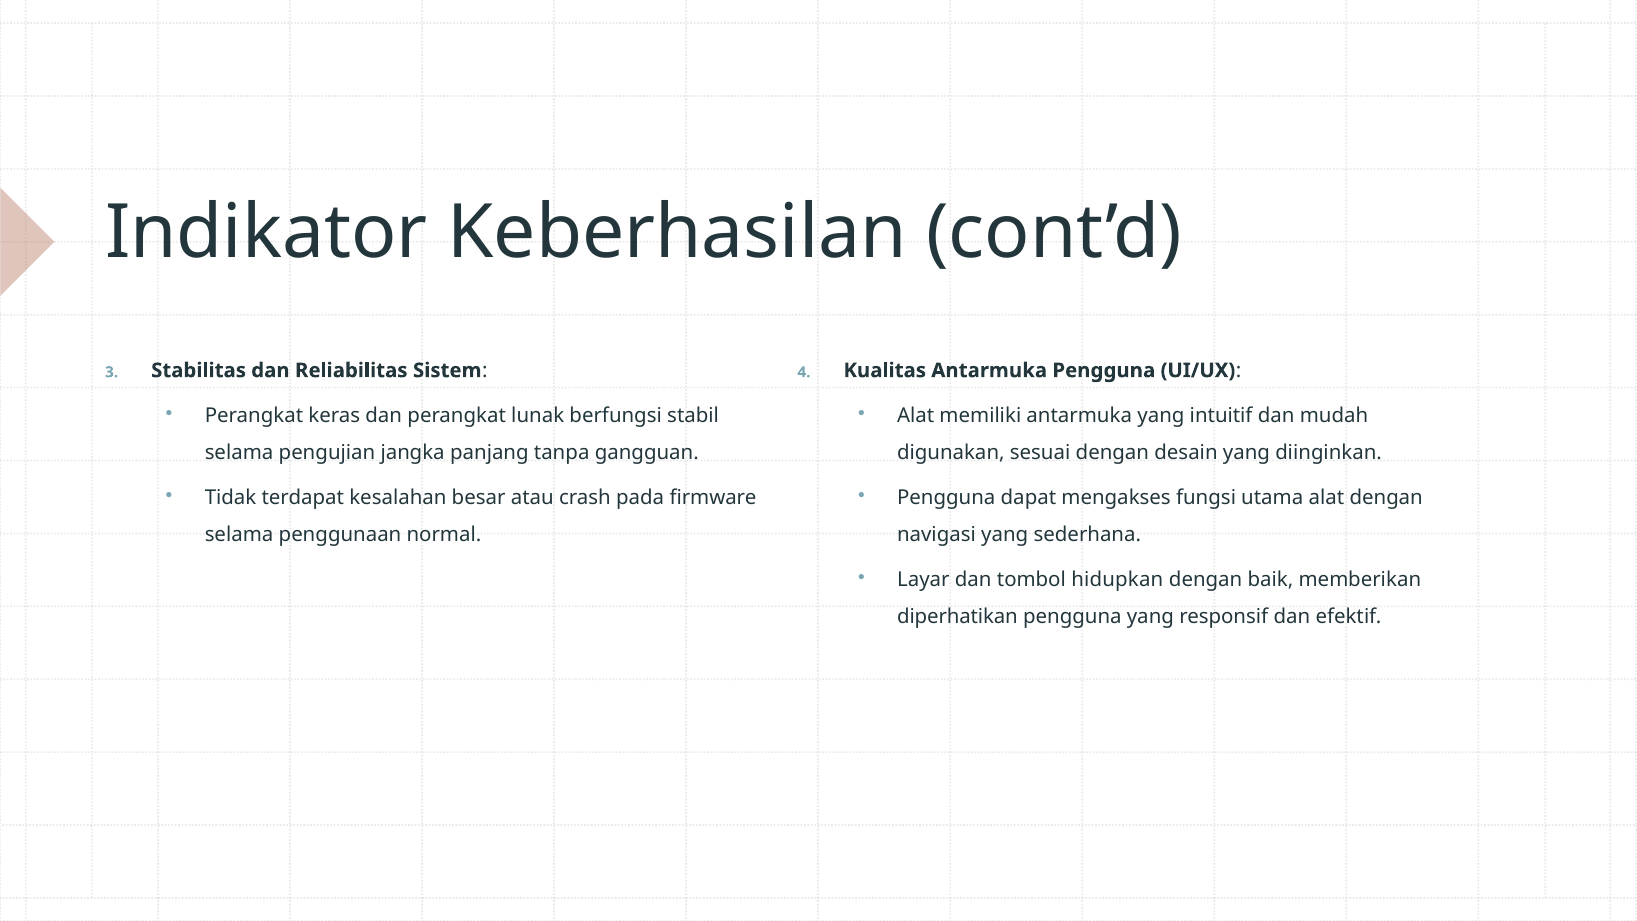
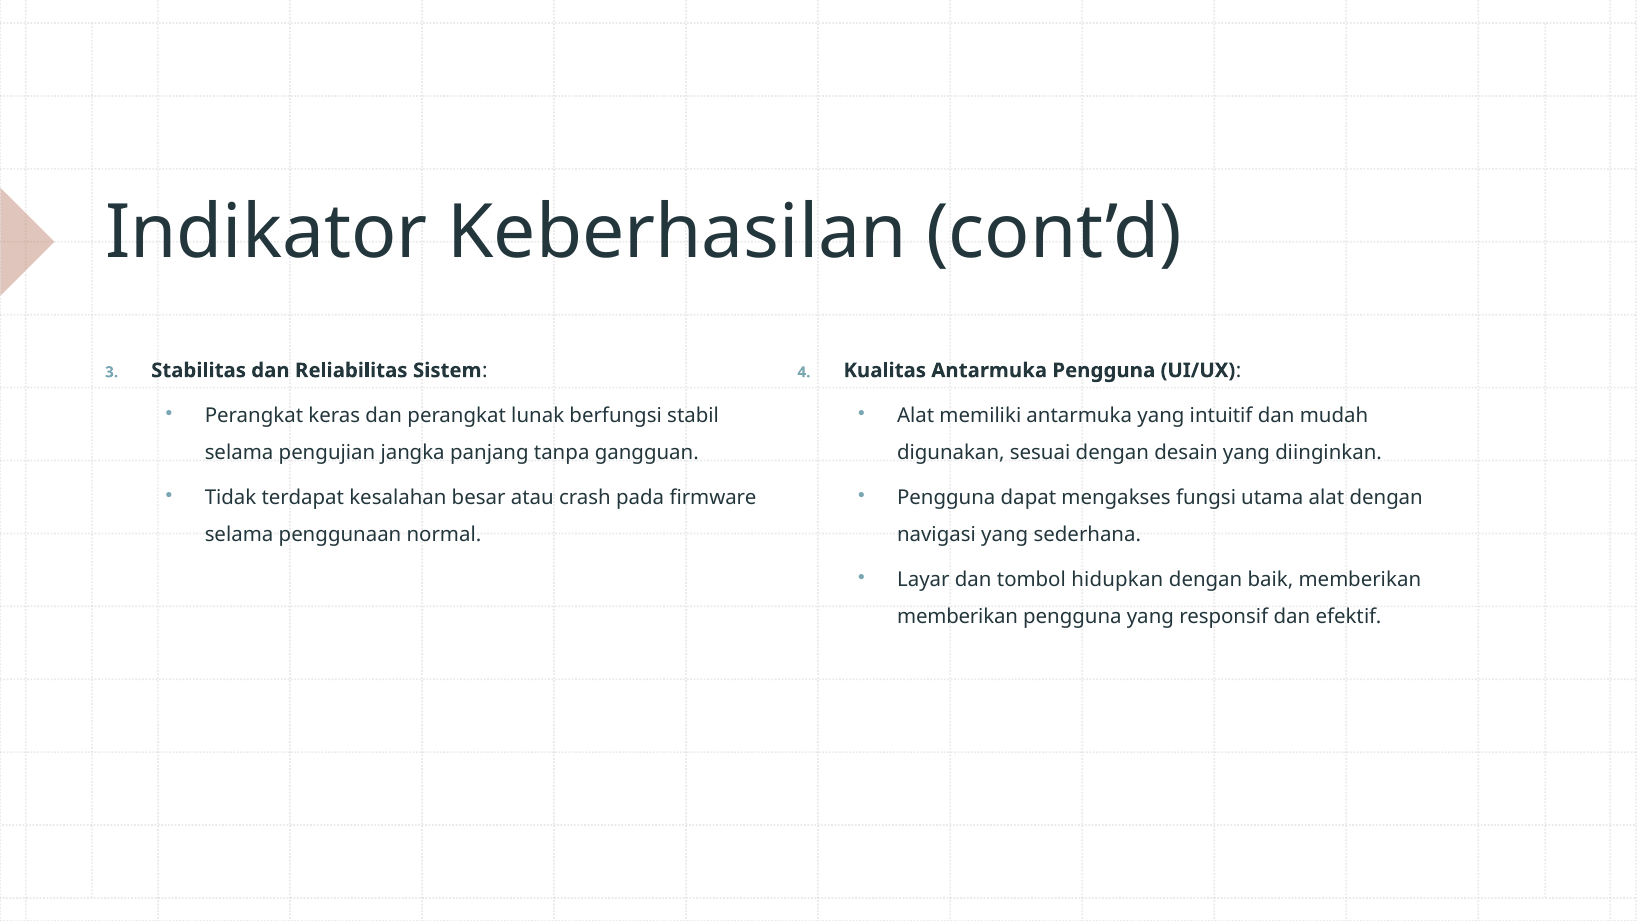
diperhatikan at (958, 617): diperhatikan -> memberikan
